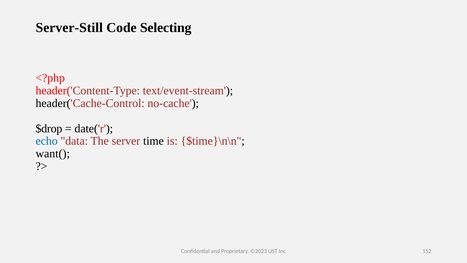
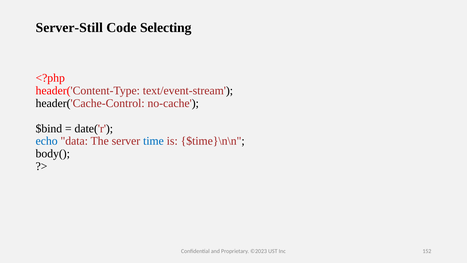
$drop: $drop -> $bind
time colour: black -> blue
want(: want( -> body(
